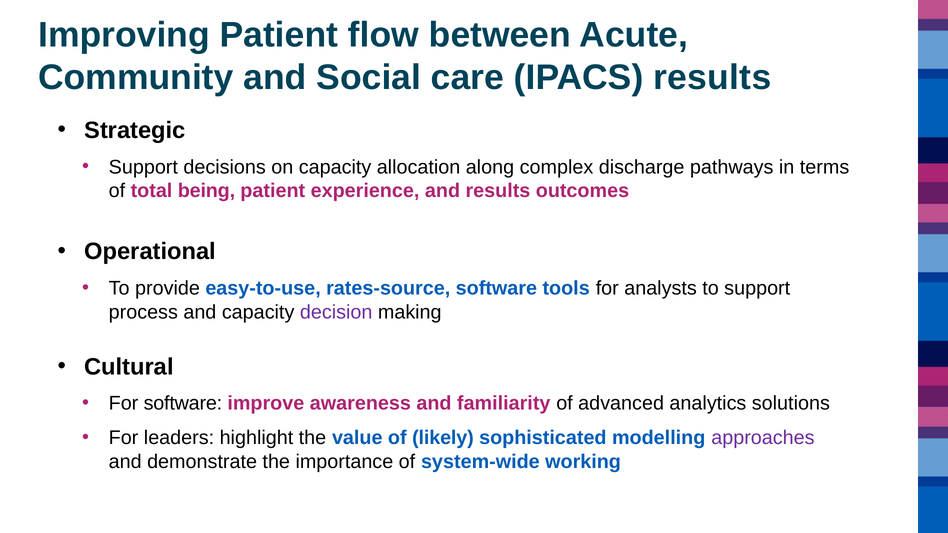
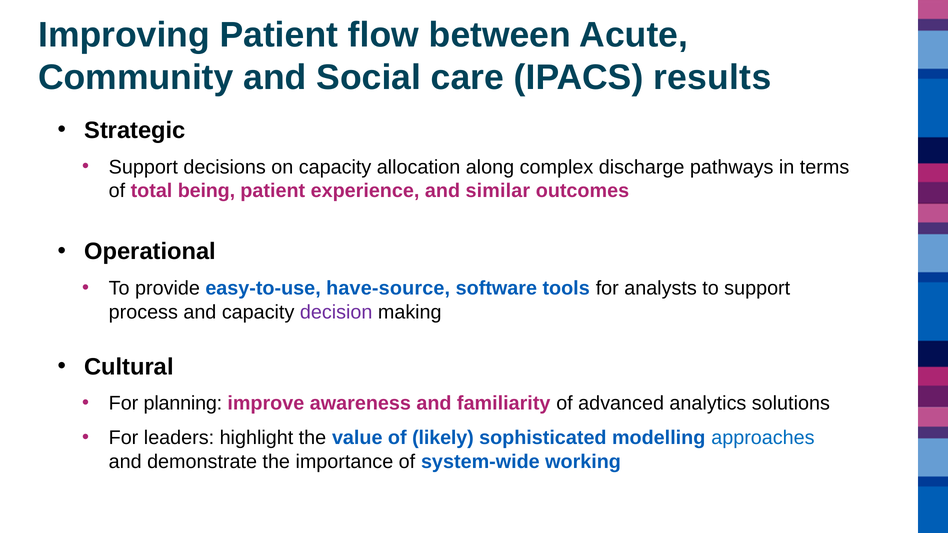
and results: results -> similar
rates-source: rates-source -> have-source
For software: software -> planning
approaches colour: purple -> blue
